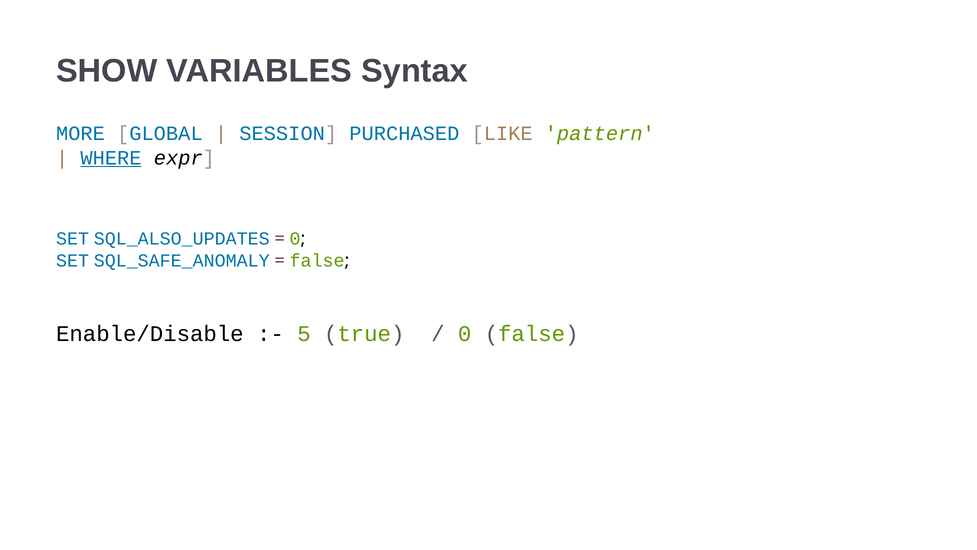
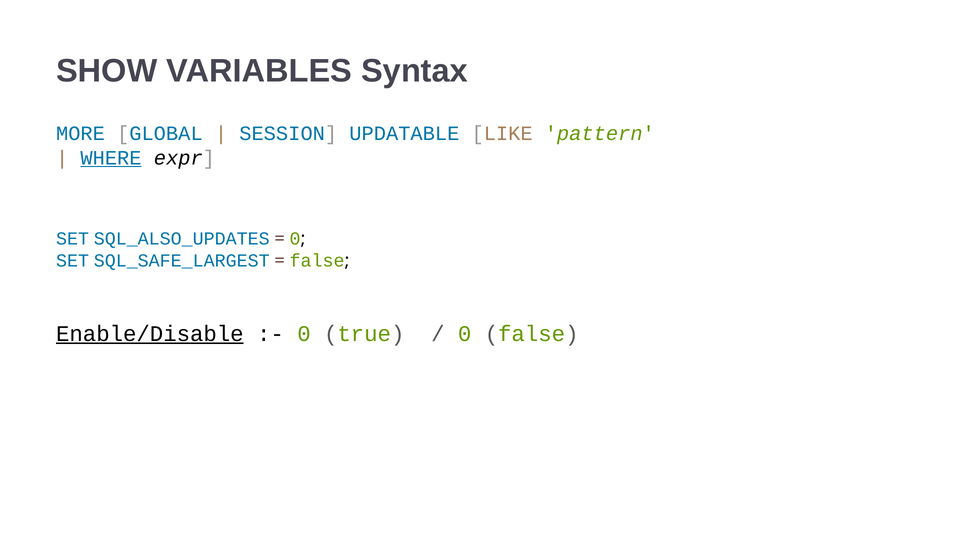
PURCHASED: PURCHASED -> UPDATABLE
SQL_SAFE_ANOMALY: SQL_SAFE_ANOMALY -> SQL_SAFE_LARGEST
Enable/Disable underline: none -> present
5 at (304, 333): 5 -> 0
